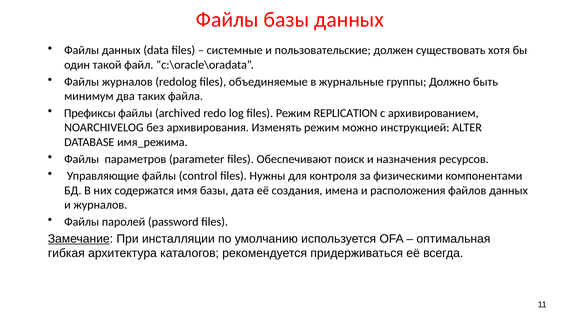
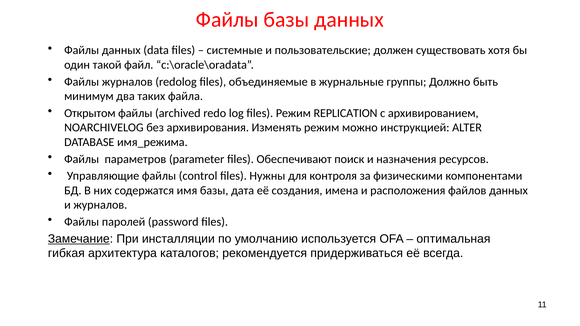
Префиксы: Префиксы -> Открытом
